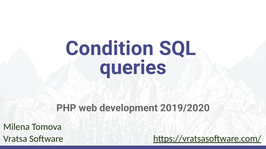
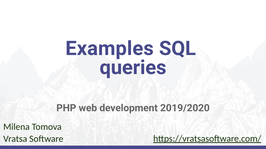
Condition: Condition -> Examples
